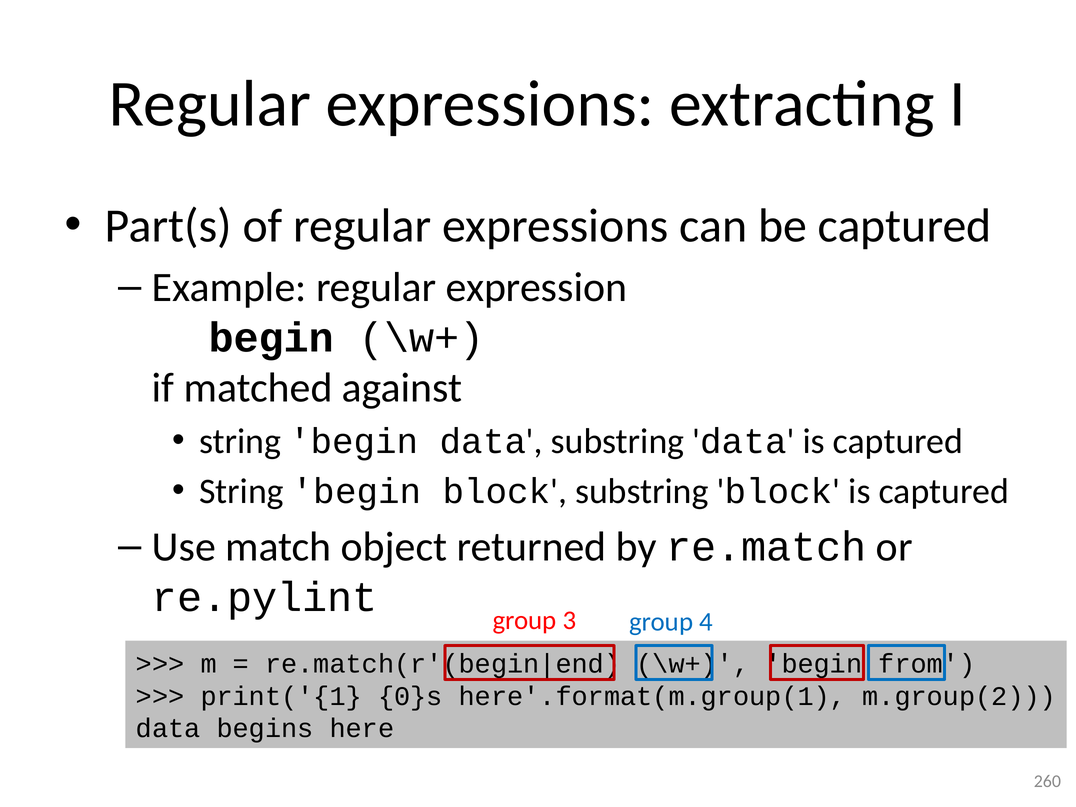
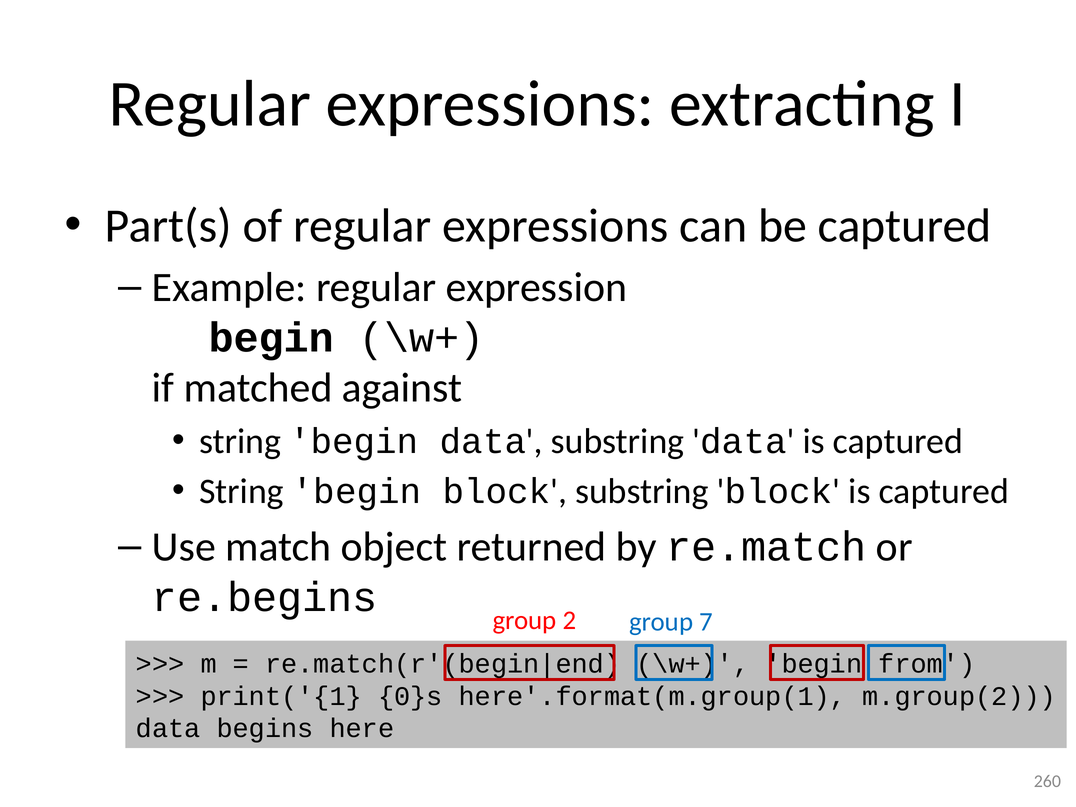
re.pylint: re.pylint -> re.begins
3: 3 -> 2
4: 4 -> 7
